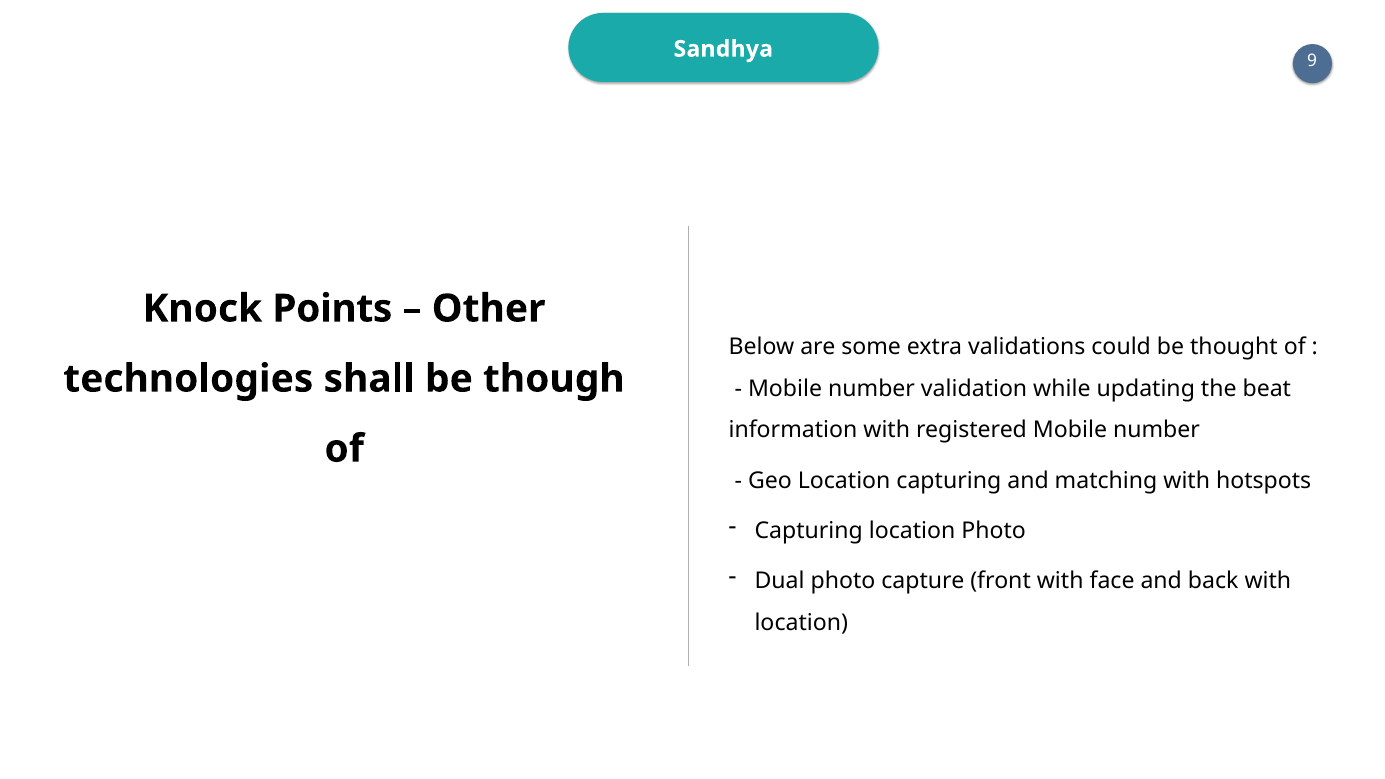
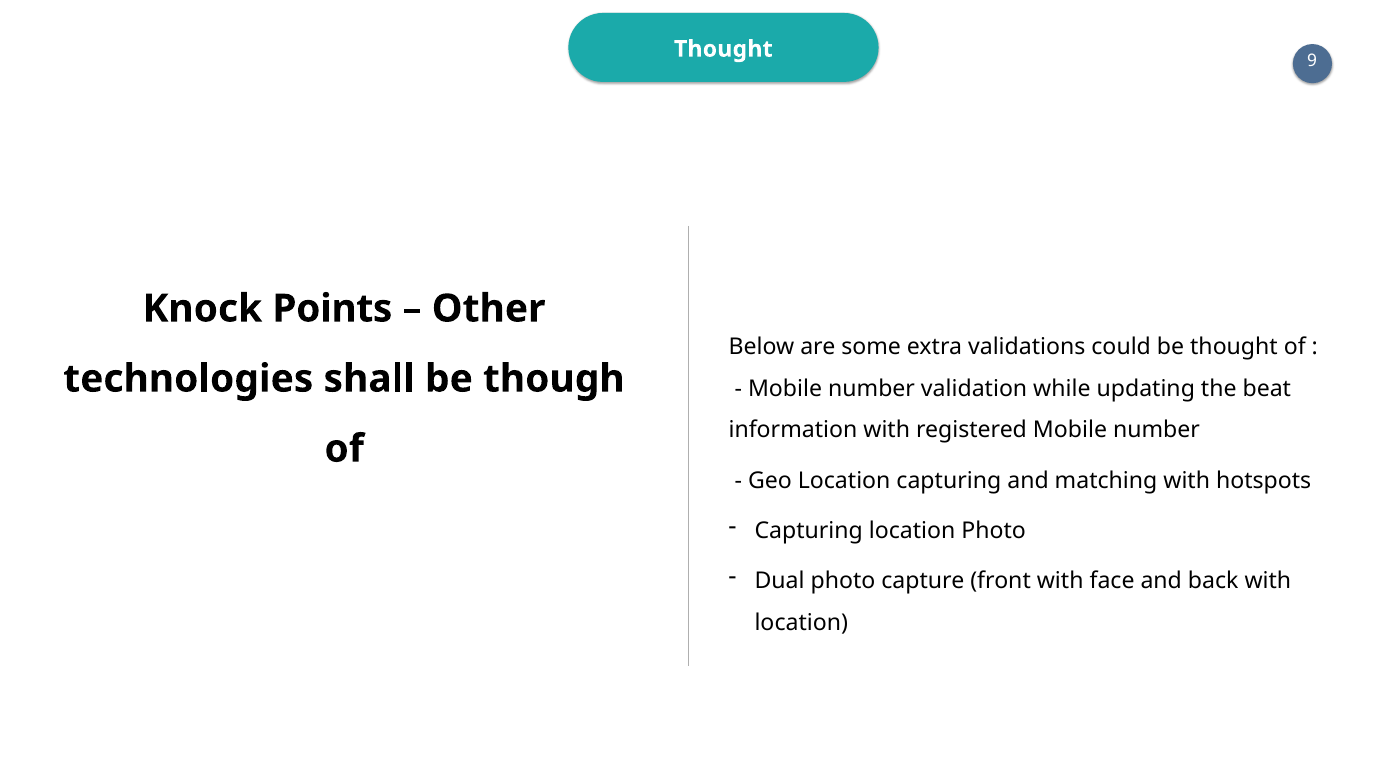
Sandhya at (723, 49): Sandhya -> Thought
